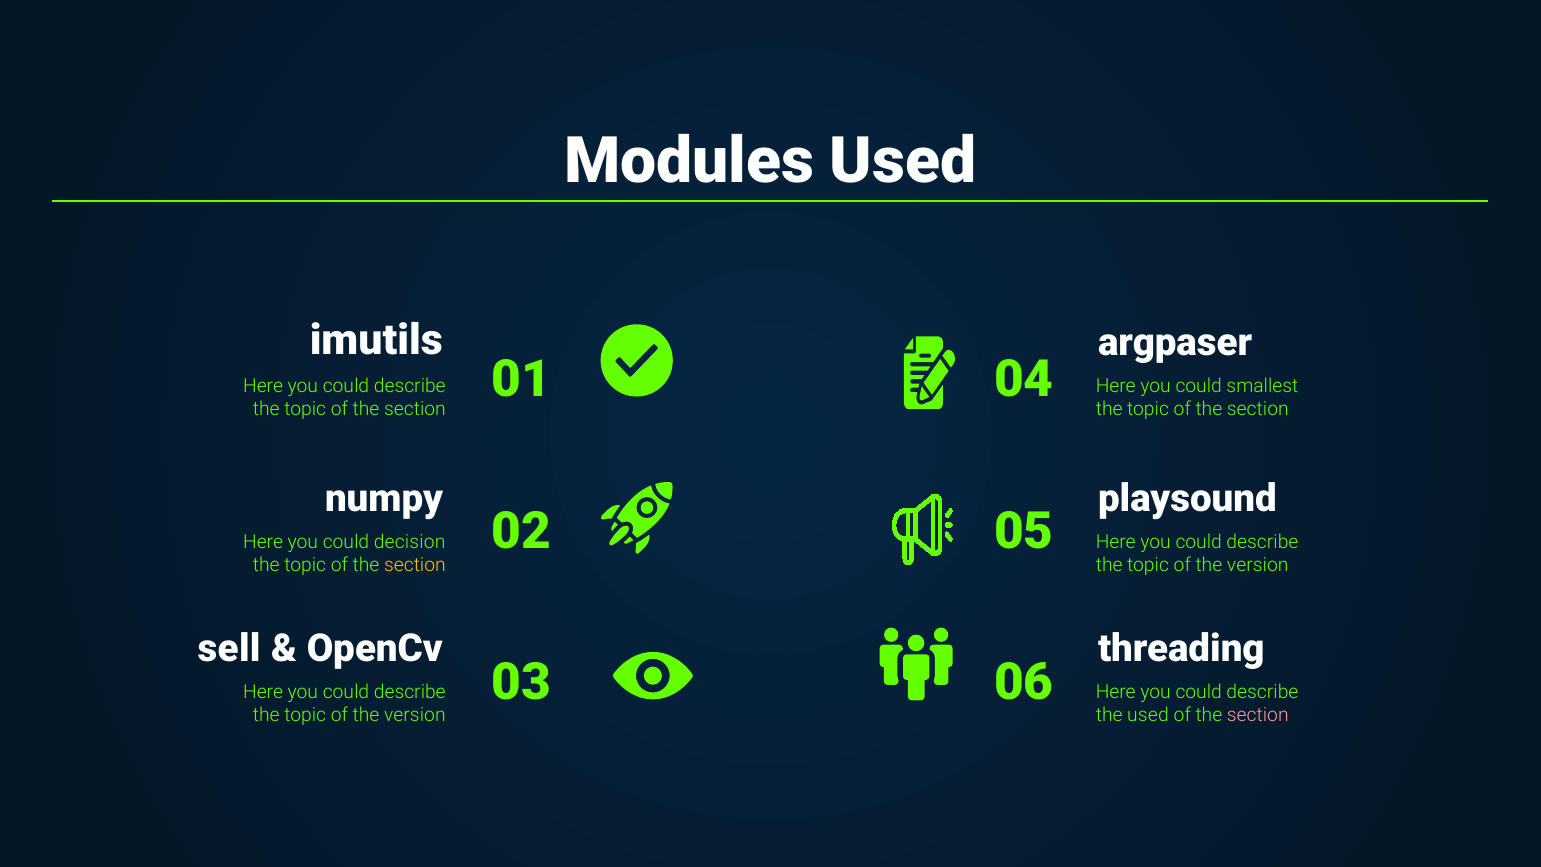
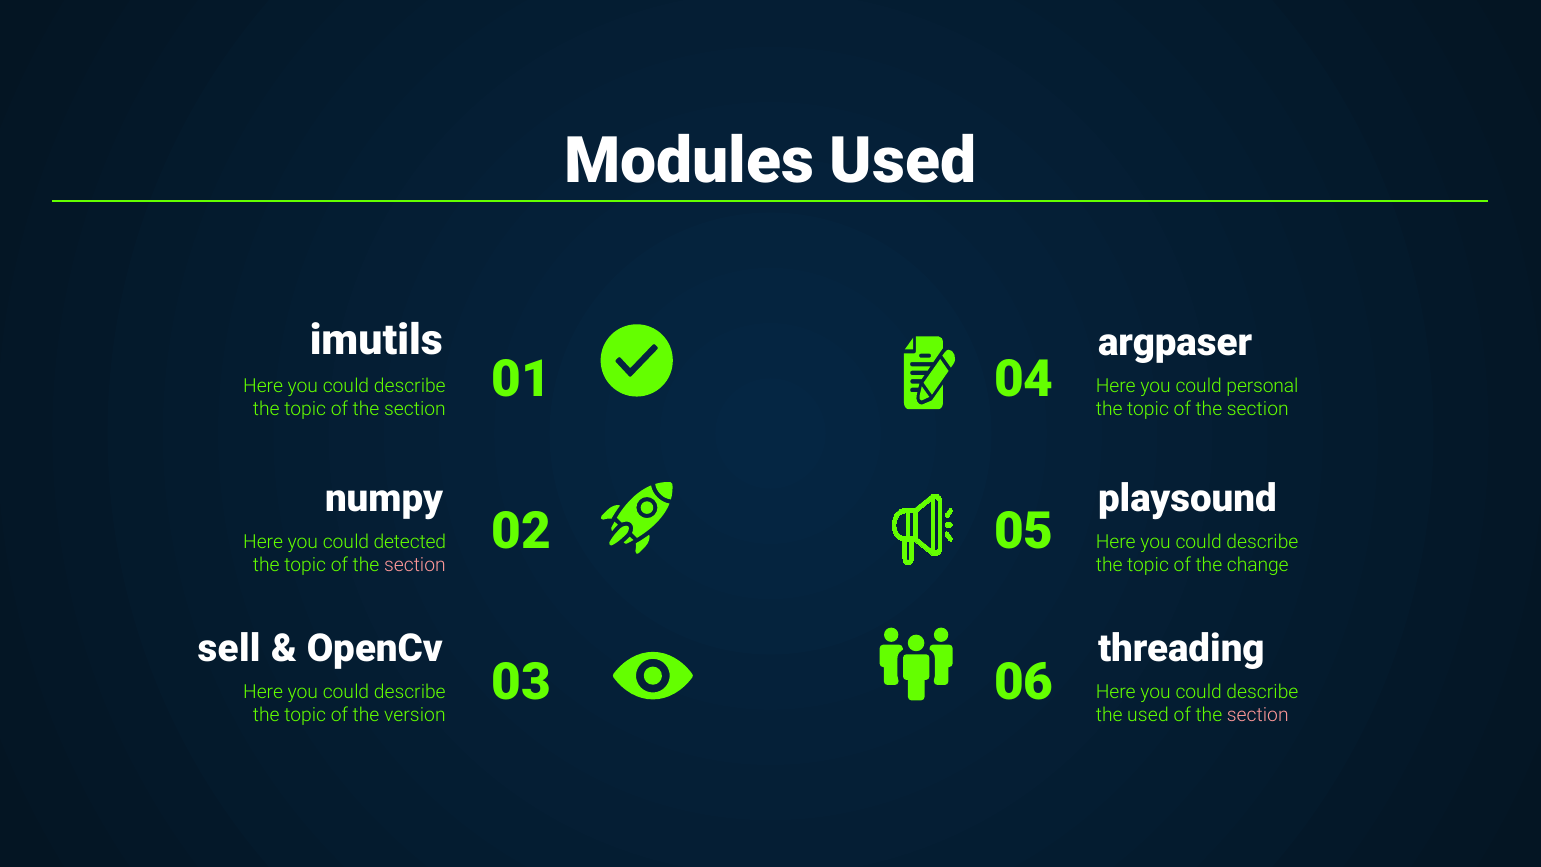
smallest: smallest -> personal
decision: decision -> detected
section at (415, 565) colour: yellow -> pink
version at (1258, 565): version -> change
